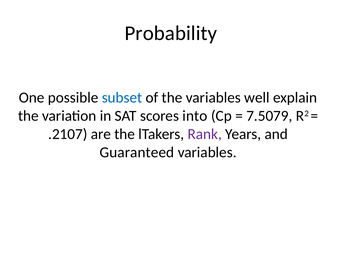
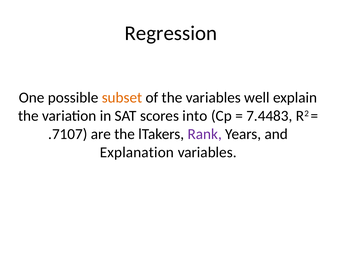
Probability: Probability -> Regression
subset colour: blue -> orange
7.5079: 7.5079 -> 7.4483
.2107: .2107 -> .7107
Guaranteed: Guaranteed -> Explanation
